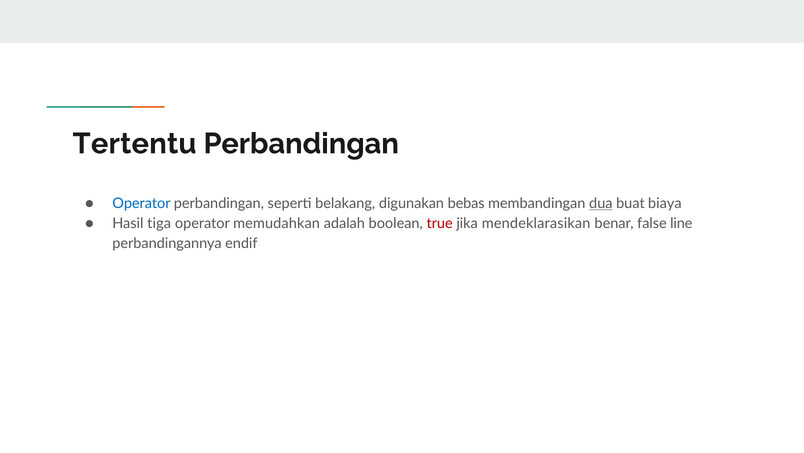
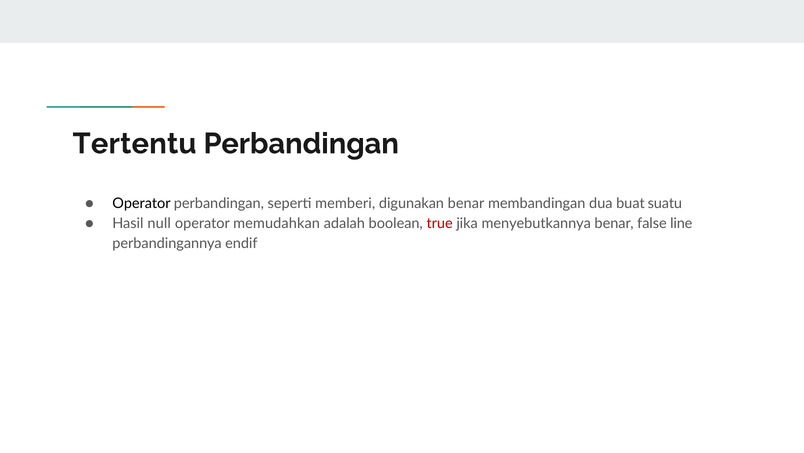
Operator at (141, 203) colour: blue -> black
belakang: belakang -> memberi
digunakan bebas: bebas -> benar
dua underline: present -> none
biaya: biaya -> suatu
tiga: tiga -> null
mendeklarasikan: mendeklarasikan -> menyebutkannya
